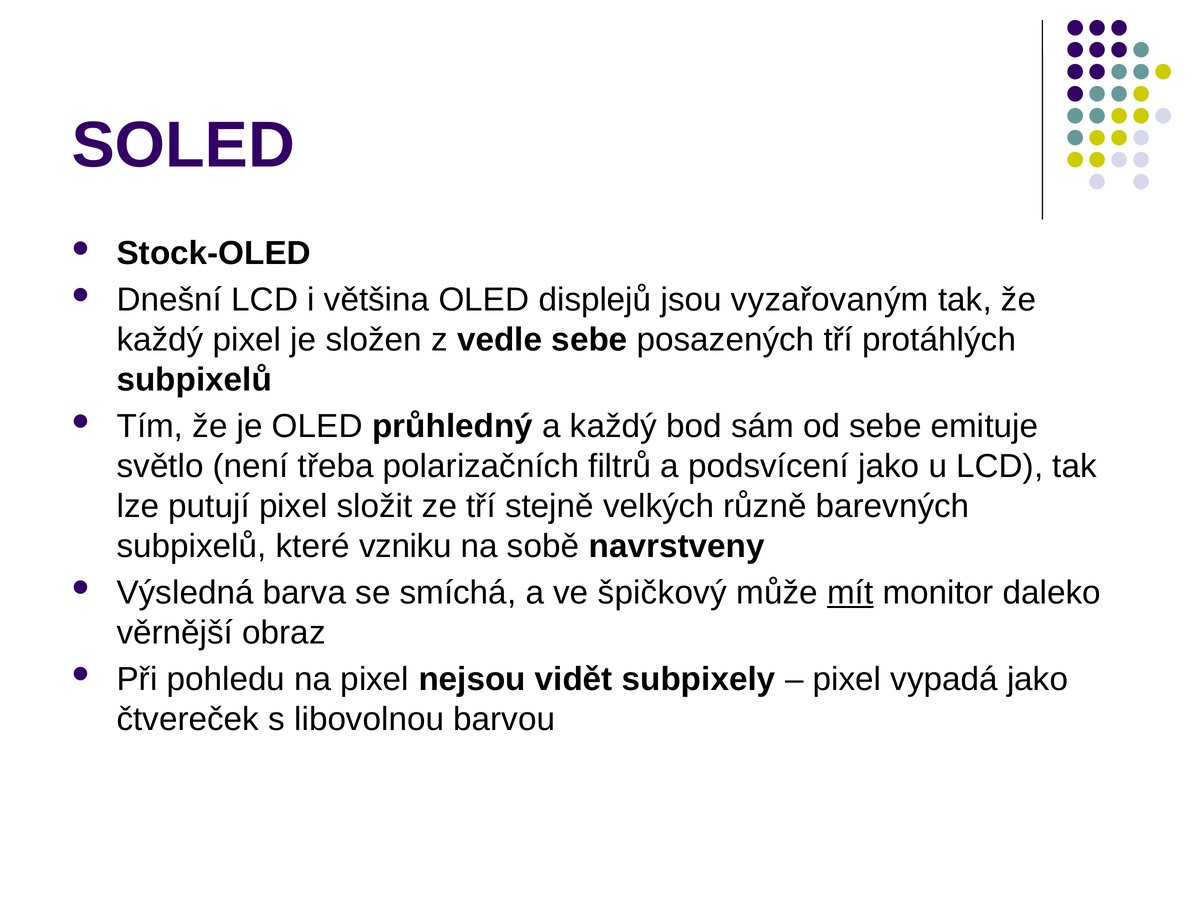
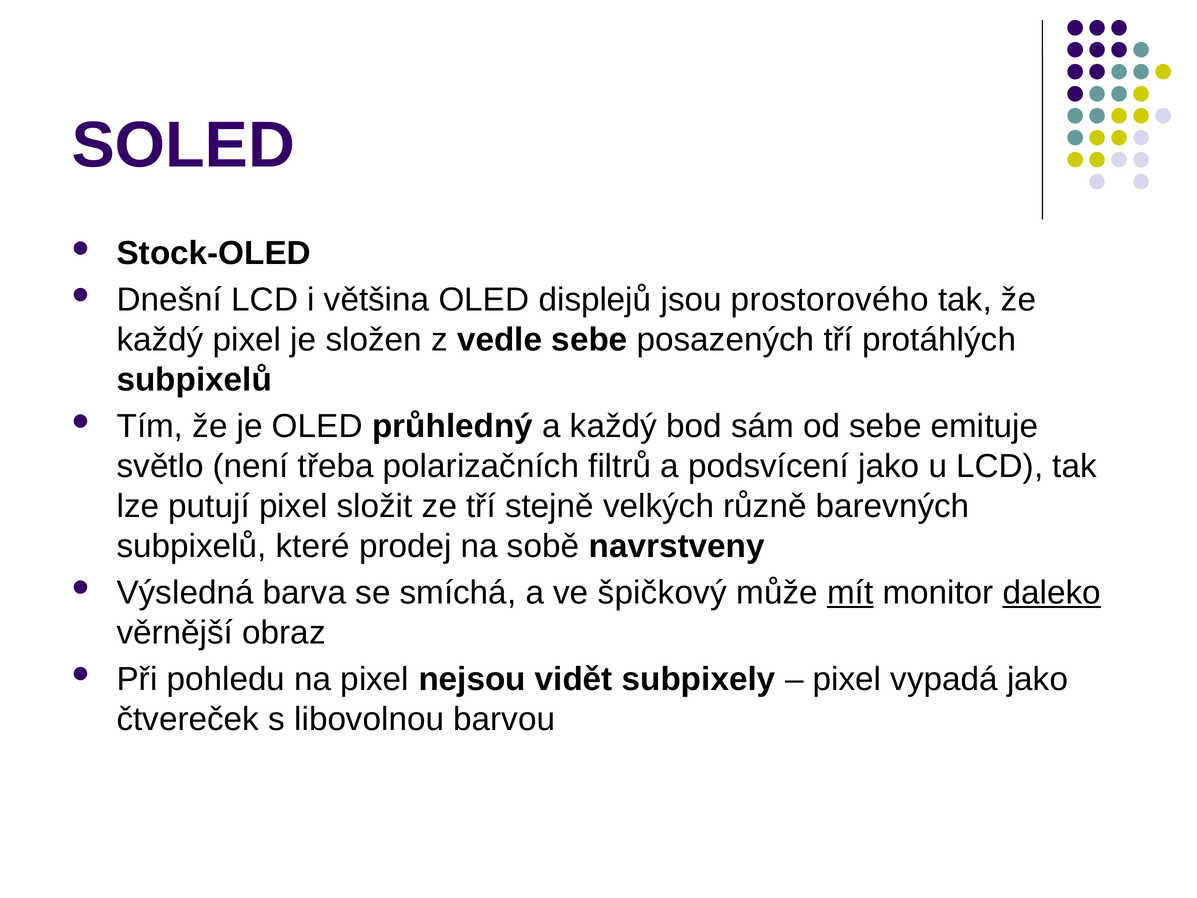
vyzařovaným: vyzařovaným -> prostorového
vzniku: vzniku -> prodej
daleko underline: none -> present
